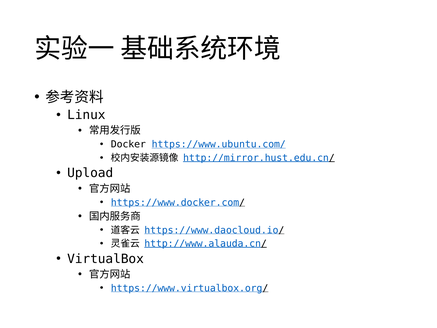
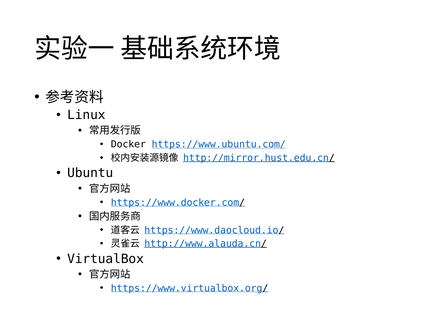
Upload: Upload -> Ubuntu
